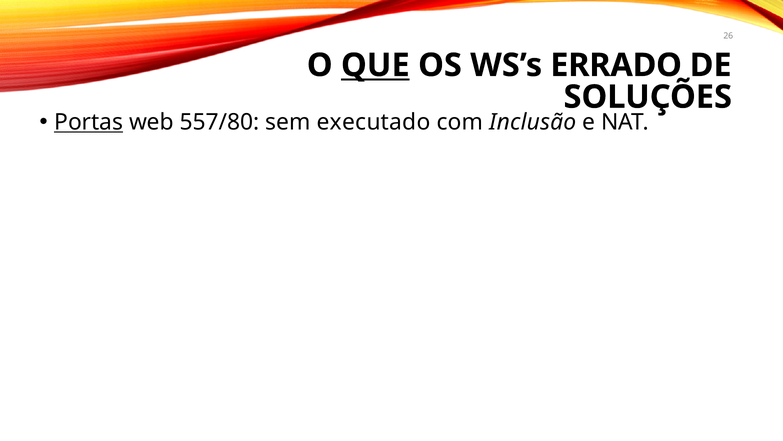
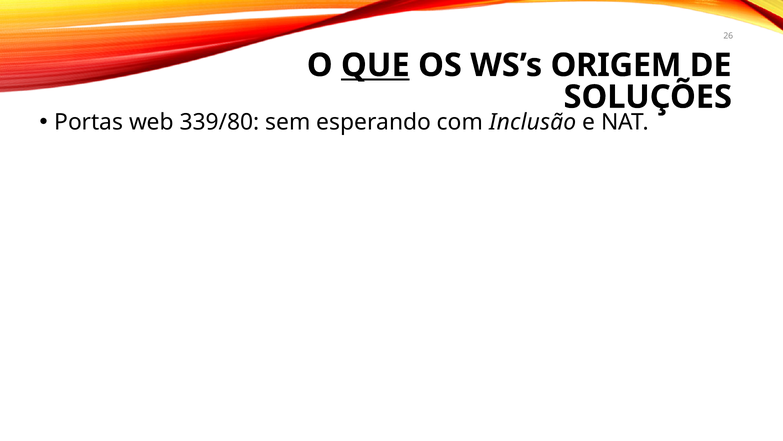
ERRADO: ERRADO -> ORIGEM
Portas underline: present -> none
557/80: 557/80 -> 339/80
executado: executado -> esperando
